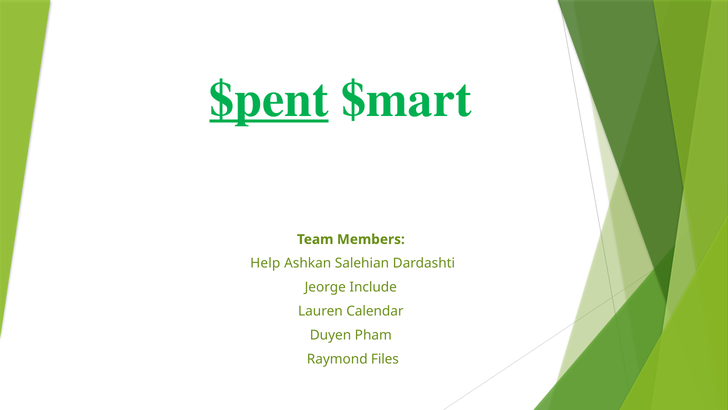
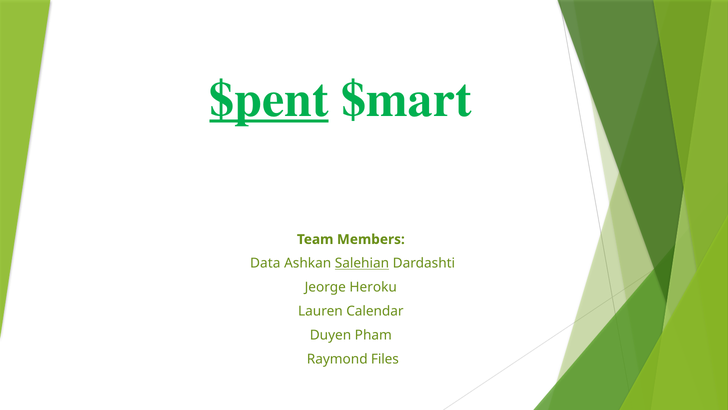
Help: Help -> Data
Salehian underline: none -> present
Include: Include -> Heroku
